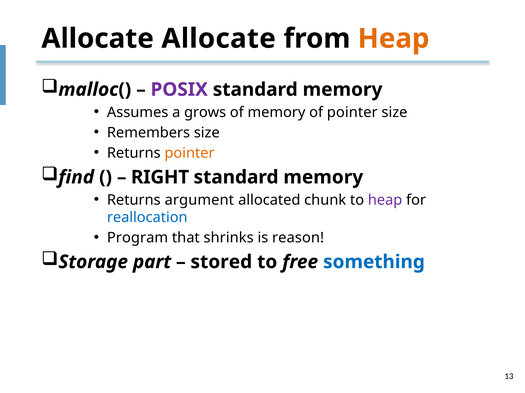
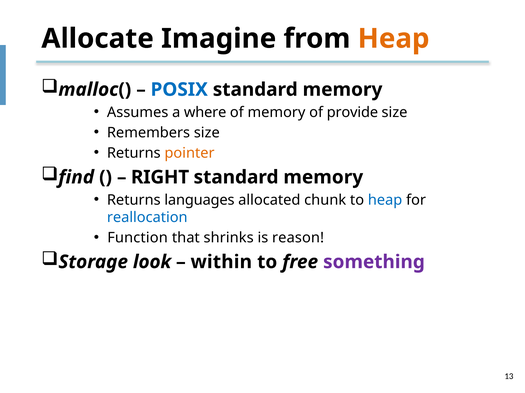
Allocate Allocate: Allocate -> Imagine
POSIX colour: purple -> blue
grows: grows -> where
of pointer: pointer -> provide
argument: argument -> languages
heap at (385, 200) colour: purple -> blue
Program: Program -> Function
part: part -> look
stored: stored -> within
something colour: blue -> purple
